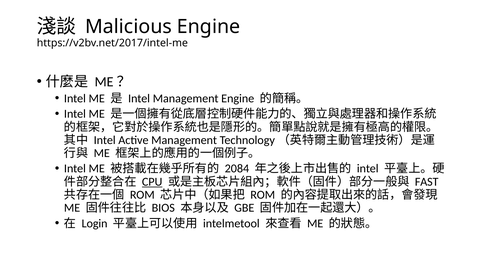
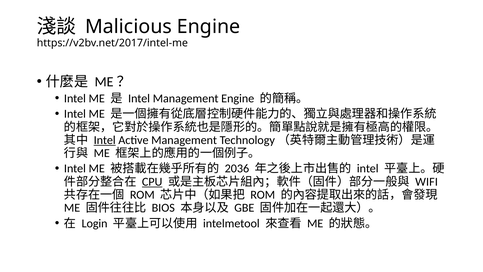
Intel at (105, 140) underline: none -> present
2084: 2084 -> 2036
FAST: FAST -> WIFI
